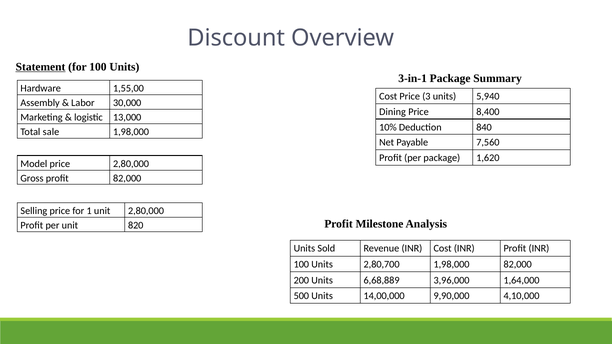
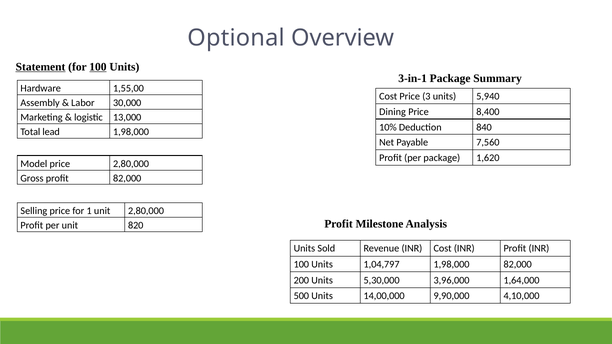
Discount: Discount -> Optional
100 at (98, 67) underline: none -> present
sale: sale -> lead
2,80,700: 2,80,700 -> 1,04,797
6,68,889: 6,68,889 -> 5,30,000
